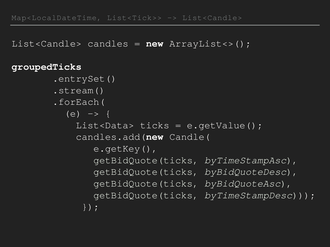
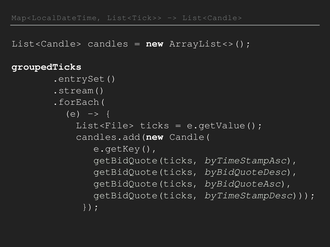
List<Data>: List<Data> -> List<File>
